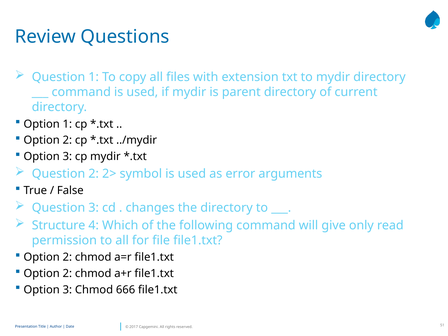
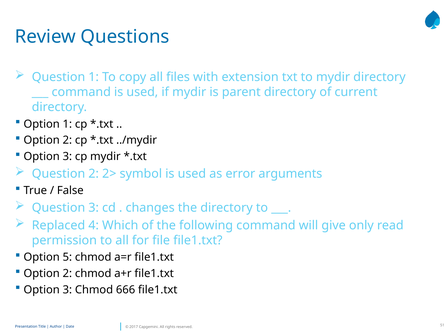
Structure: Structure -> Replaced
2 at (67, 257): 2 -> 5
